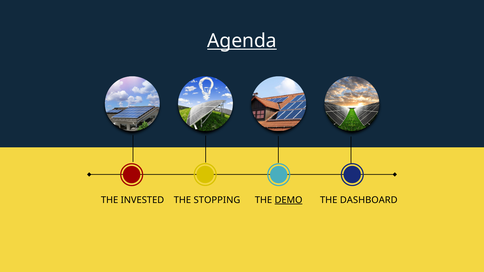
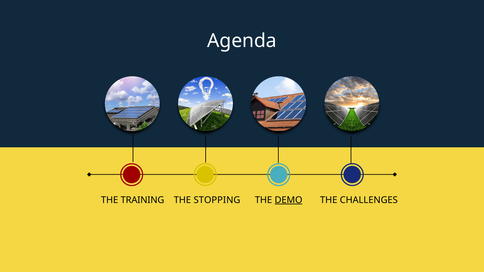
Agenda underline: present -> none
INVESTED: INVESTED -> TRAINING
DASHBOARD: DASHBOARD -> CHALLENGES
